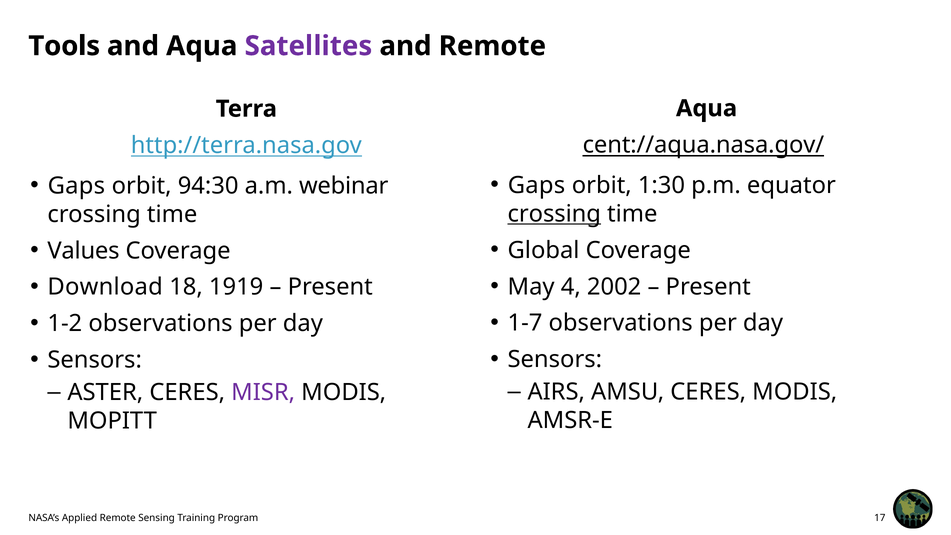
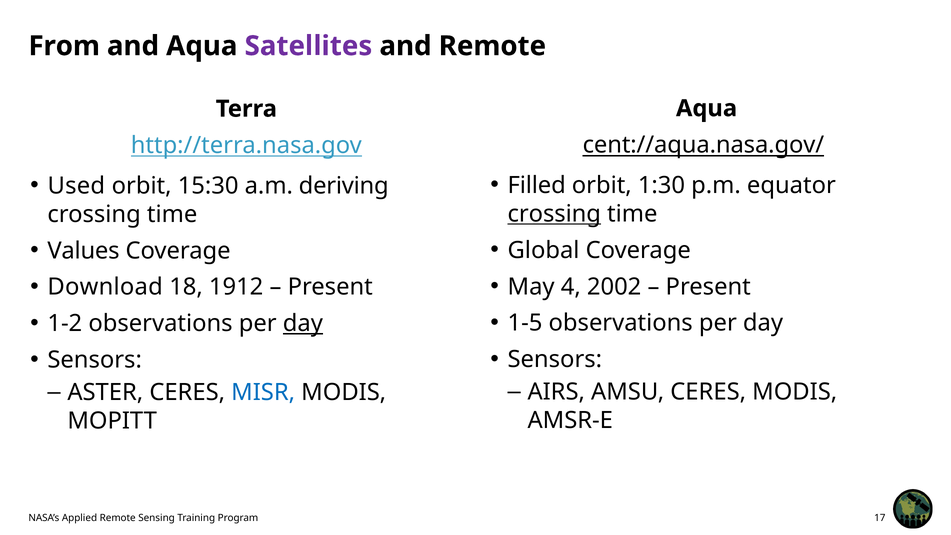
Tools: Tools -> From
Gaps at (536, 185): Gaps -> Filled
Gaps at (76, 186): Gaps -> Used
94:30: 94:30 -> 15:30
webinar: webinar -> deriving
1919: 1919 -> 1912
1-7: 1-7 -> 1-5
day at (303, 324) underline: none -> present
MISR colour: purple -> blue
